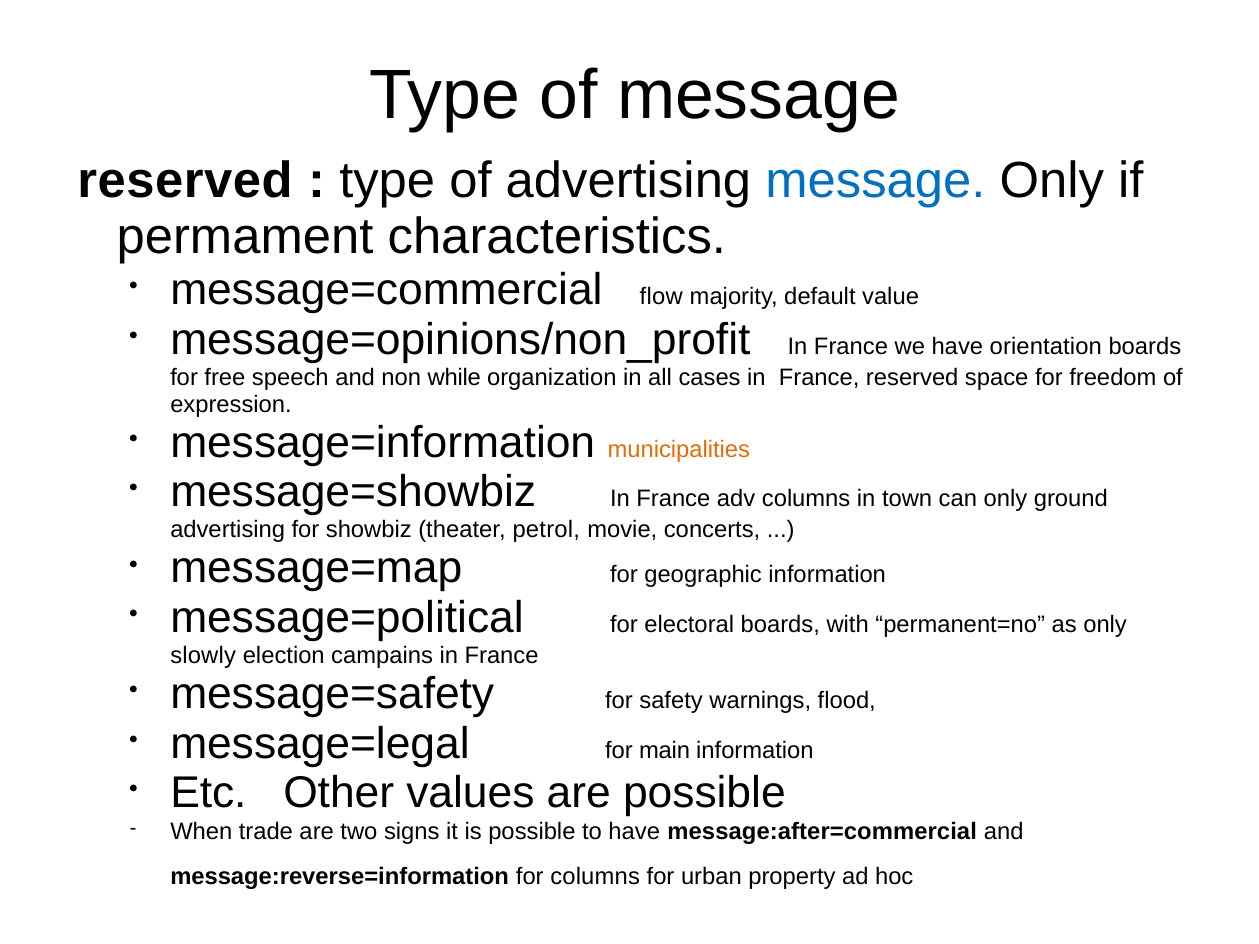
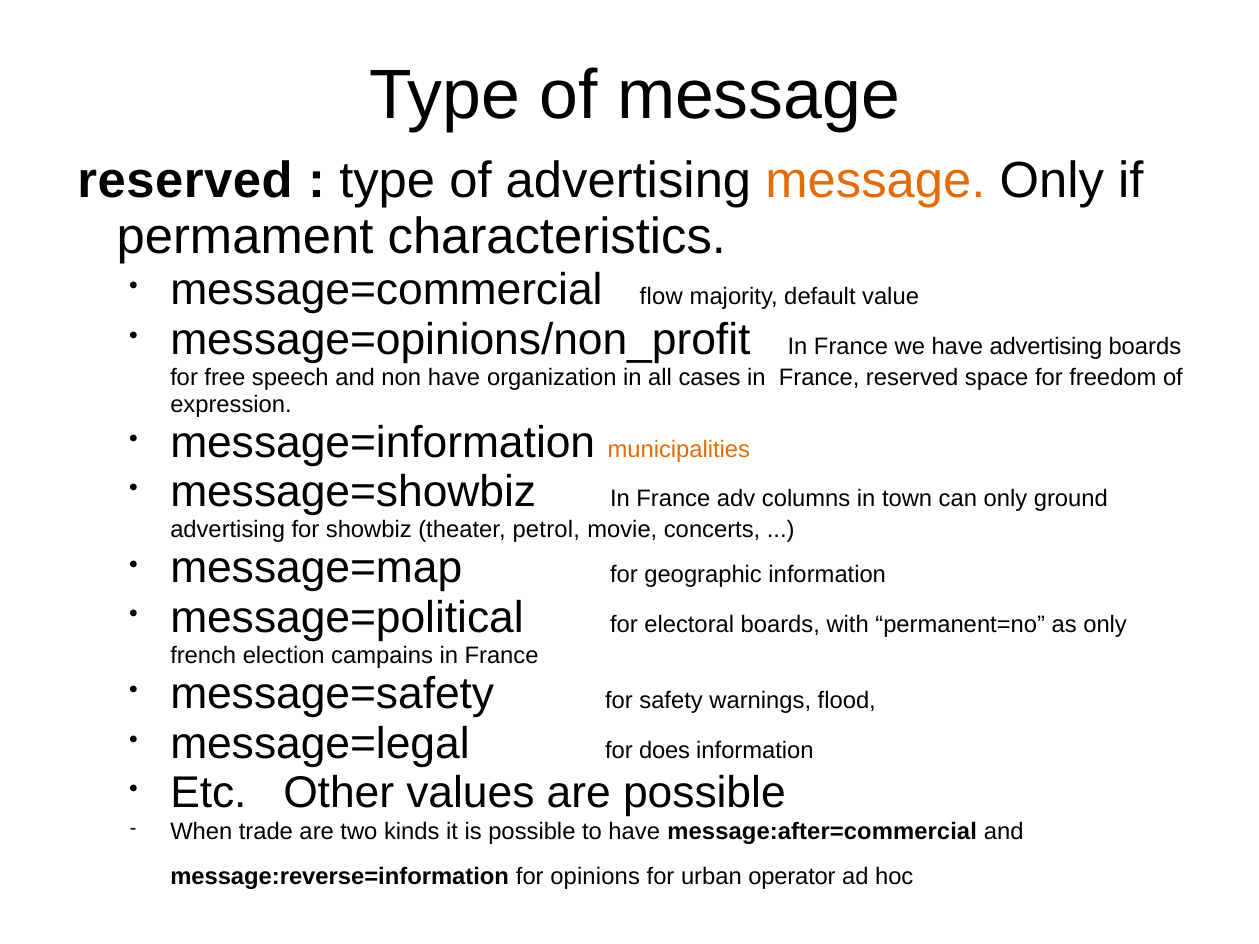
message at (875, 181) colour: blue -> orange
have orientation: orientation -> advertising
non while: while -> have
slowly: slowly -> french
main: main -> does
signs: signs -> kinds
for columns: columns -> opinions
property: property -> operator
